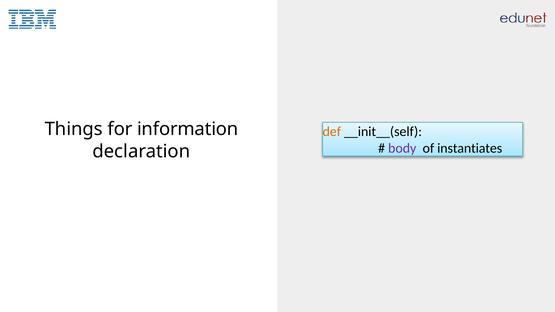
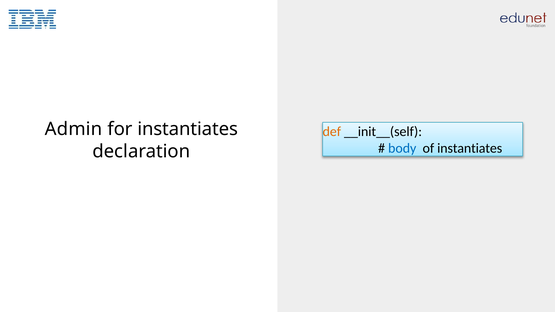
Things: Things -> Admin
for information: information -> instantiates
body colour: purple -> blue
